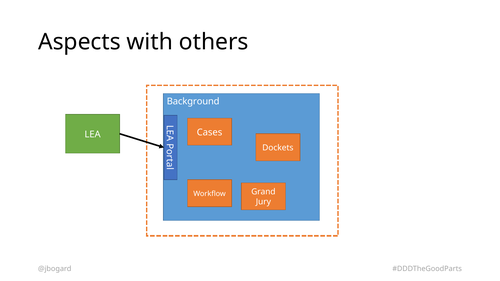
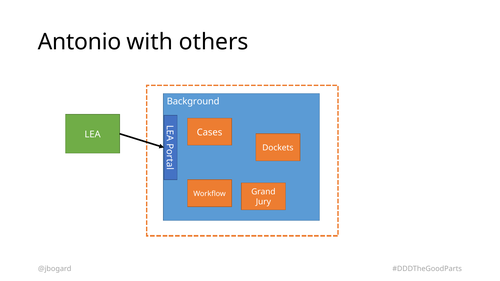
Aspects: Aspects -> Antonio
